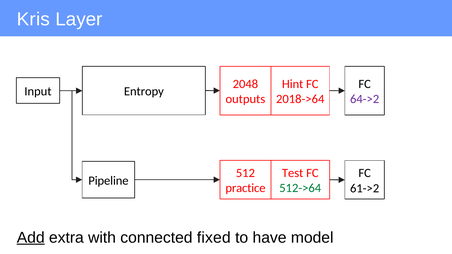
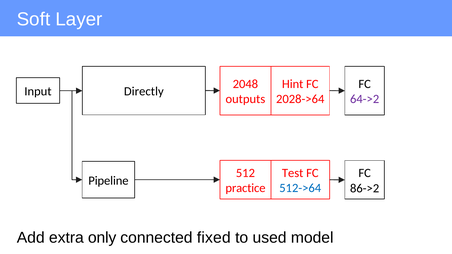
Kris: Kris -> Soft
Entropy: Entropy -> Directly
2018->64: 2018->64 -> 2028->64
512->64 colour: green -> blue
61->2: 61->2 -> 86->2
Add underline: present -> none
with: with -> only
have: have -> used
